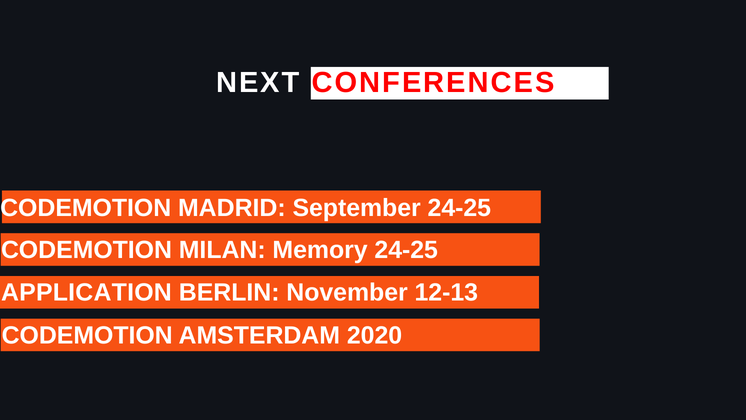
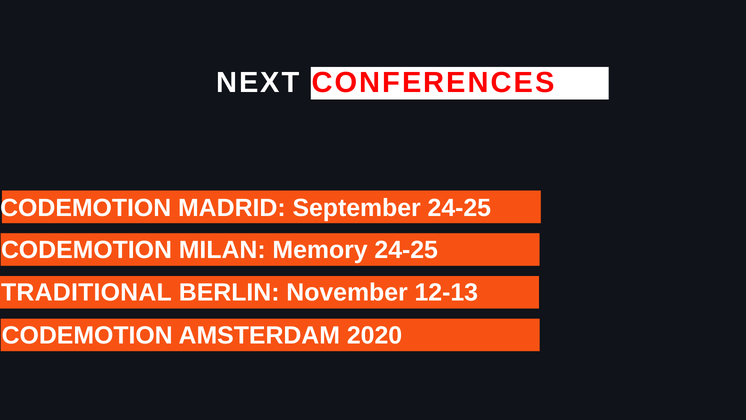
APPLICATION: APPLICATION -> TRADITIONAL
